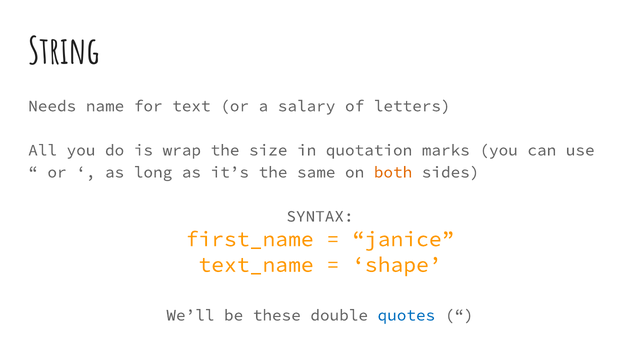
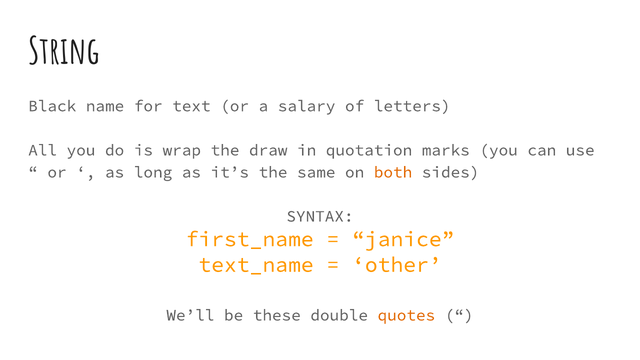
Needs: Needs -> Black
size: size -> draw
shape: shape -> other
quotes colour: blue -> orange
